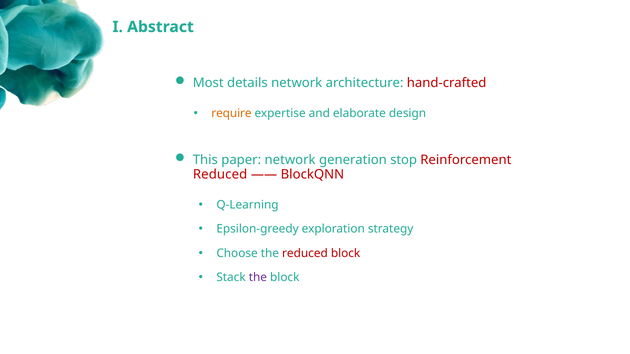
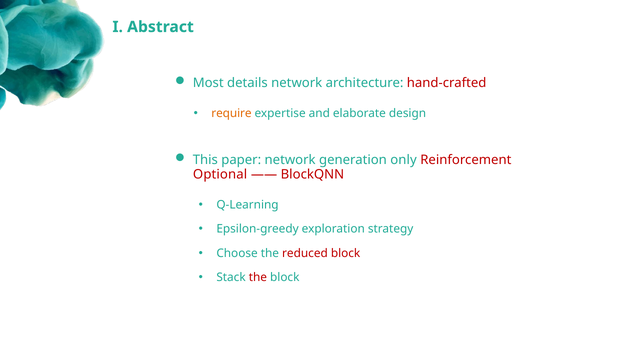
stop: stop -> only
Reduced at (220, 174): Reduced -> Optional
the at (258, 278) colour: purple -> red
